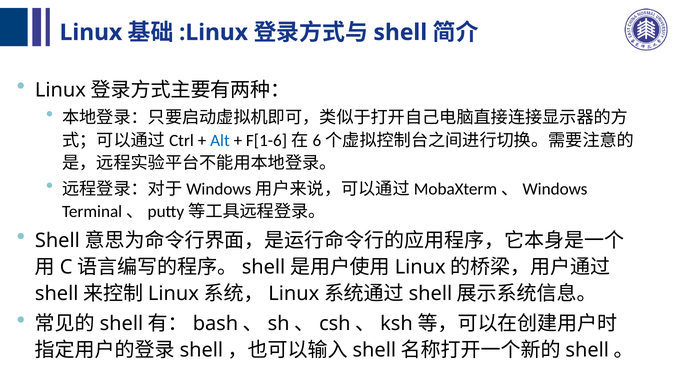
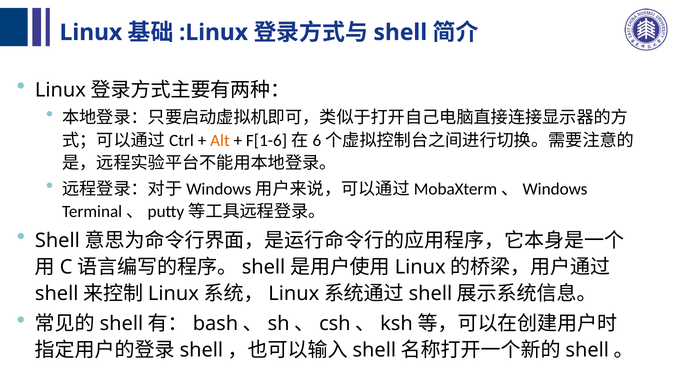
Alt colour: blue -> orange
